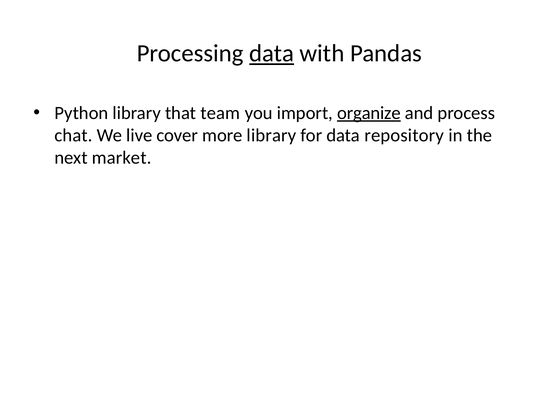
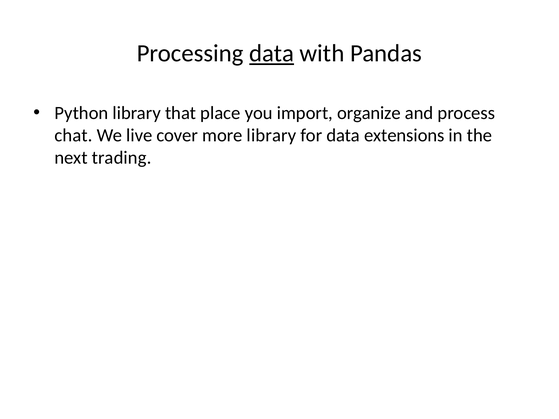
team: team -> place
organize underline: present -> none
repository: repository -> extensions
market: market -> trading
